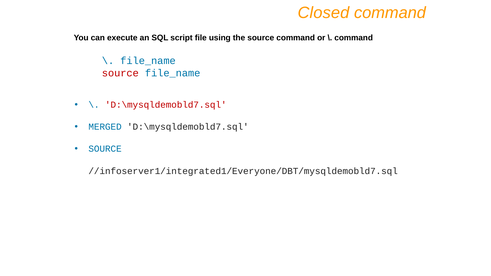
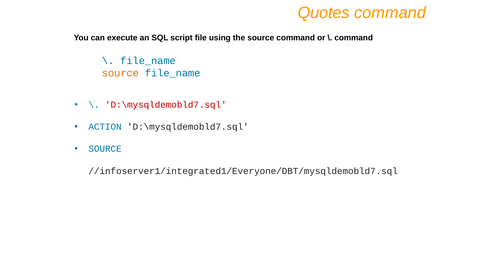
Closed: Closed -> Quotes
source at (120, 73) colour: red -> orange
MERGED: MERGED -> ACTION
